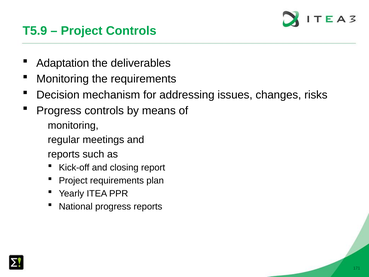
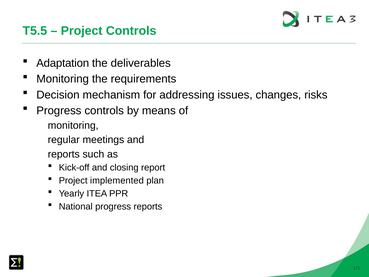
T5.9: T5.9 -> T5.5
Project requirements: requirements -> implemented
